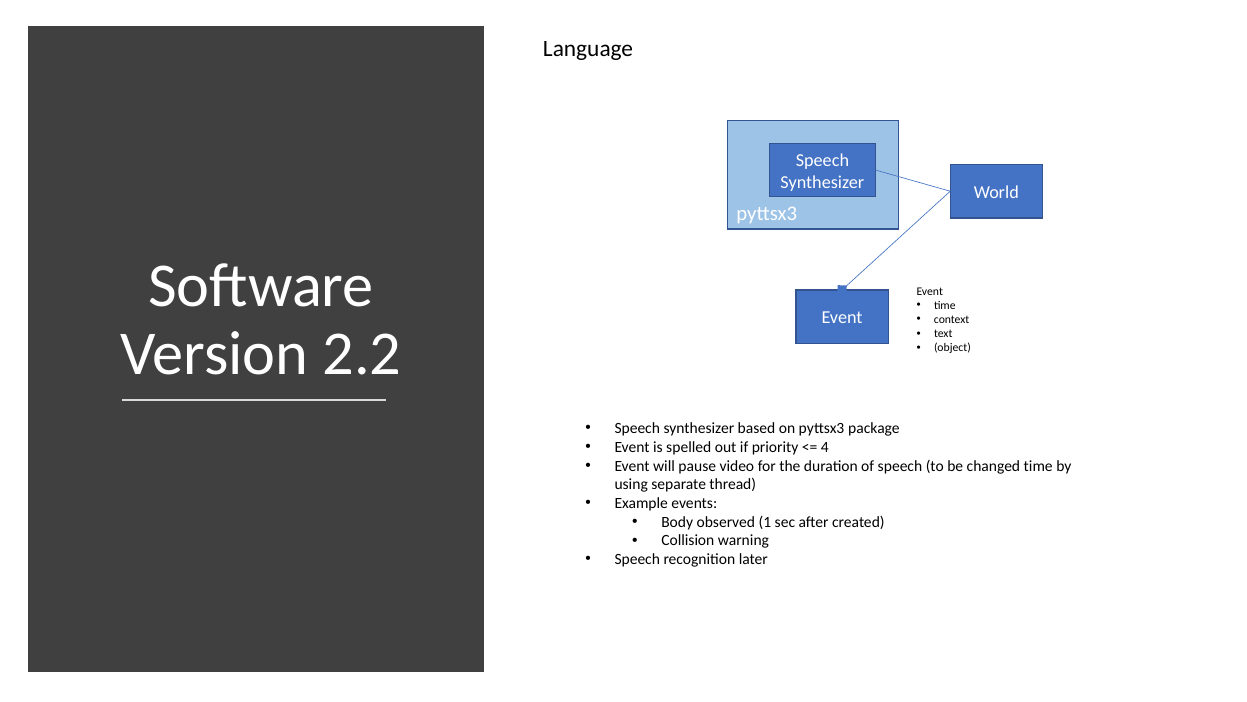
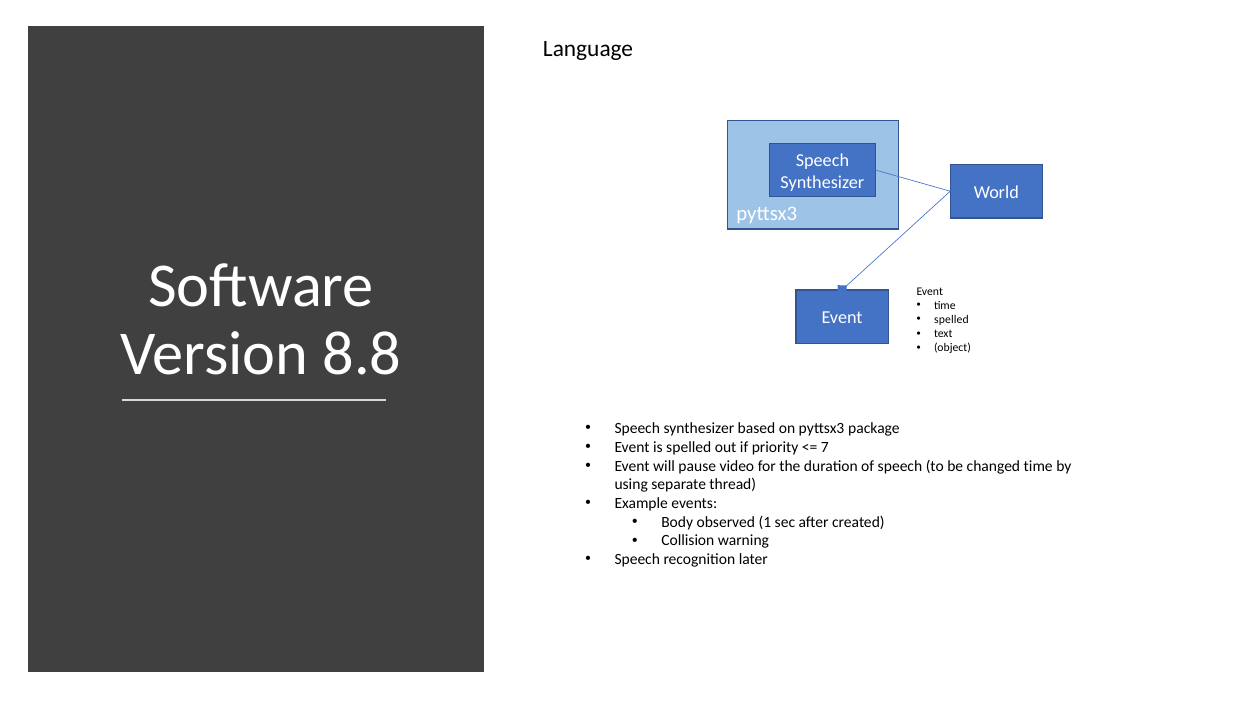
context at (952, 319): context -> spelled
2.2: 2.2 -> 8.8
4: 4 -> 7
